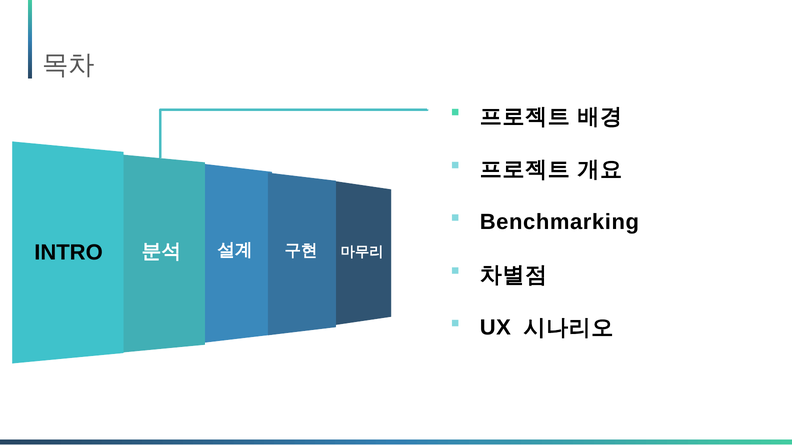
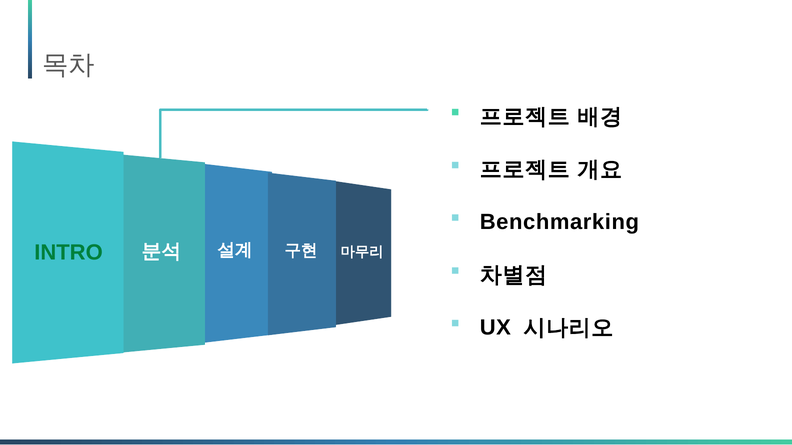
INTRO colour: black -> green
